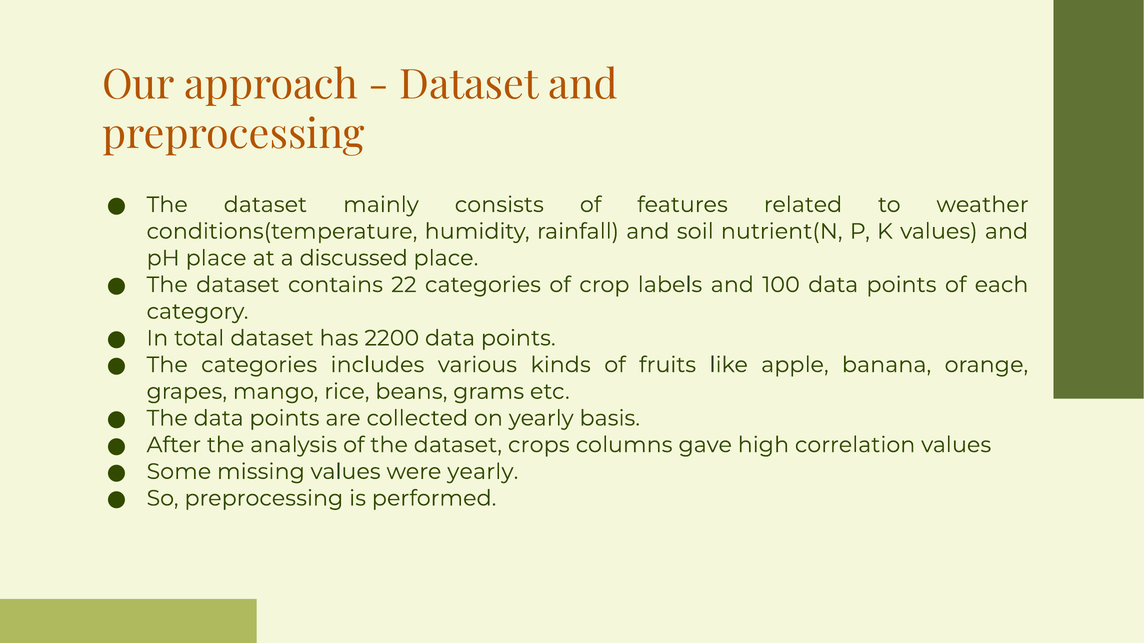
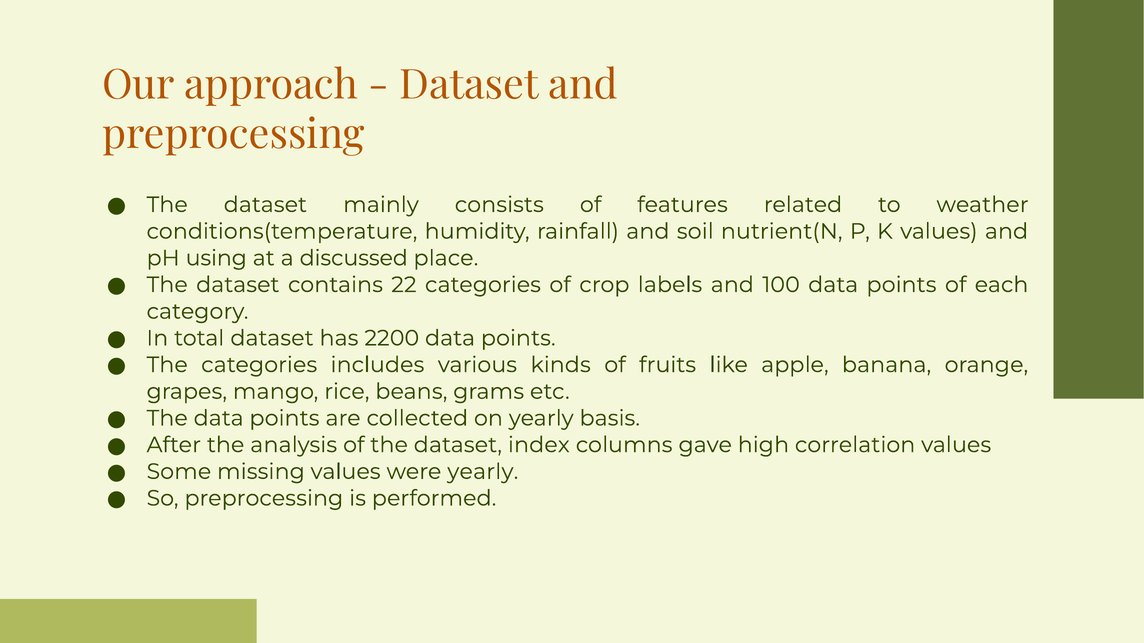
pH place: place -> using
crops: crops -> index
